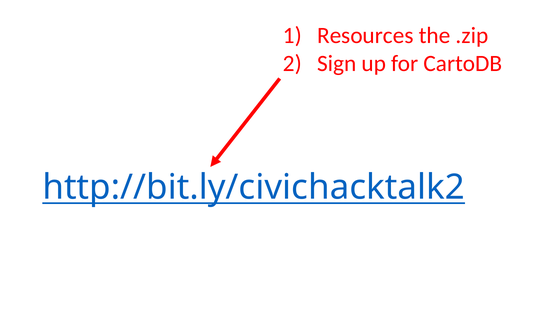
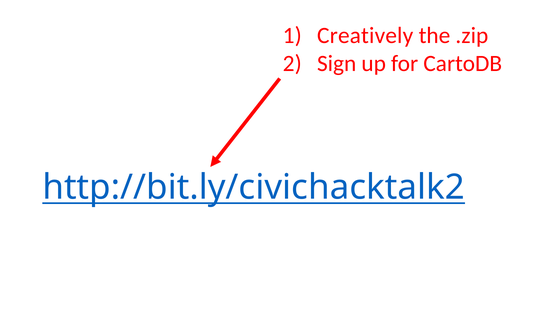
Resources: Resources -> Creatively
